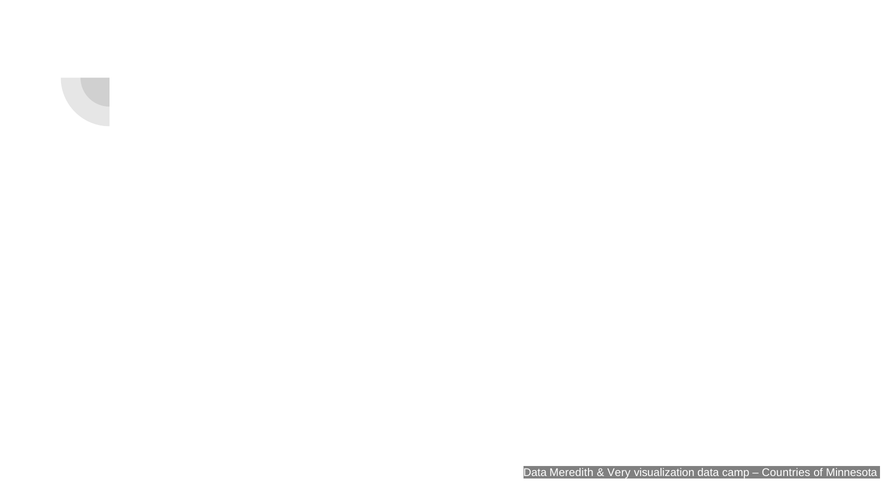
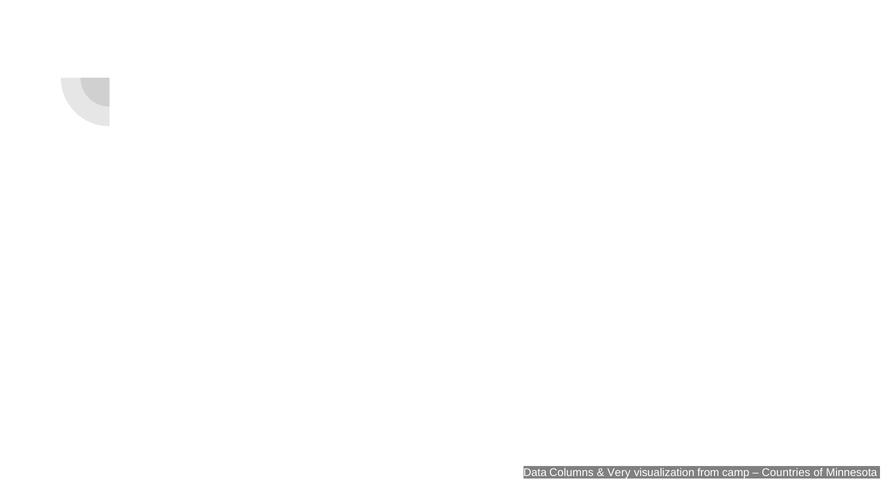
Meredith: Meredith -> Columns
visualization data: data -> from
